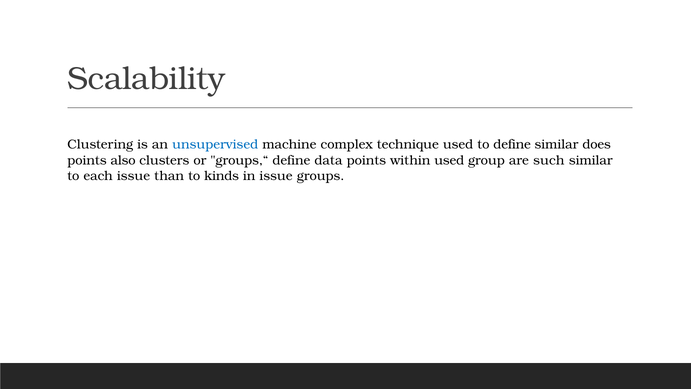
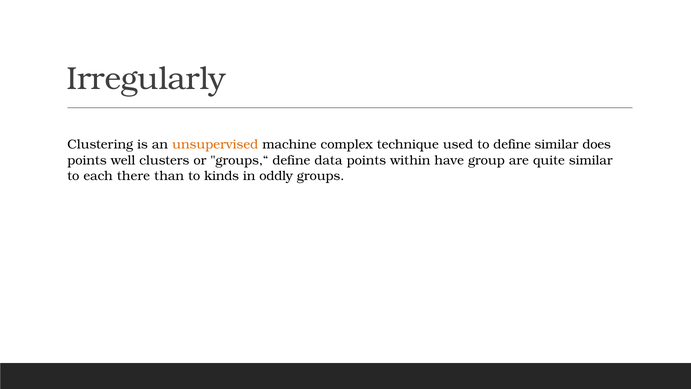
Scalability: Scalability -> Irregularly
unsupervised colour: blue -> orange
also: also -> well
within used: used -> have
such: such -> quite
each issue: issue -> there
in issue: issue -> oddly
